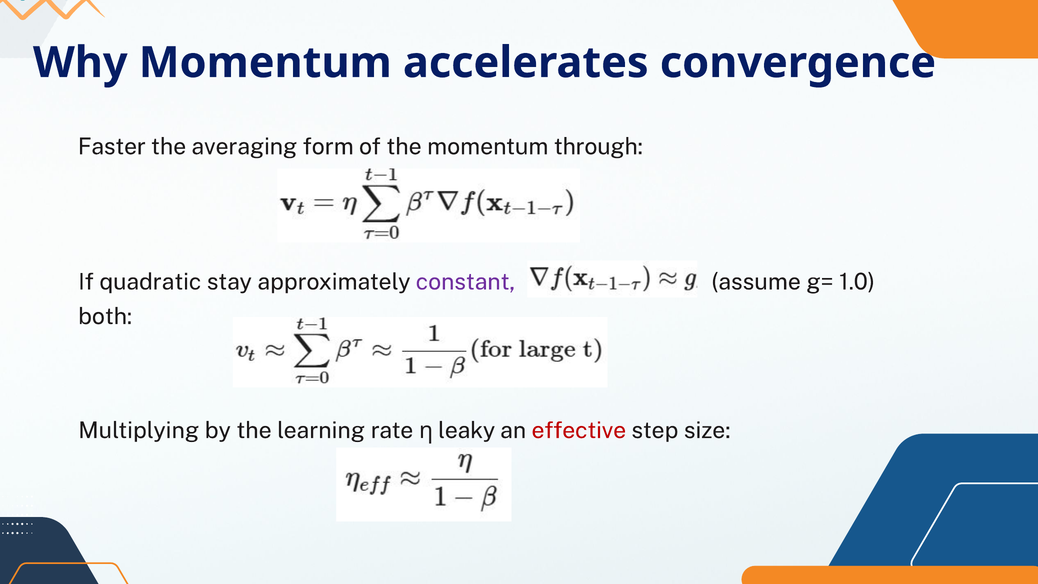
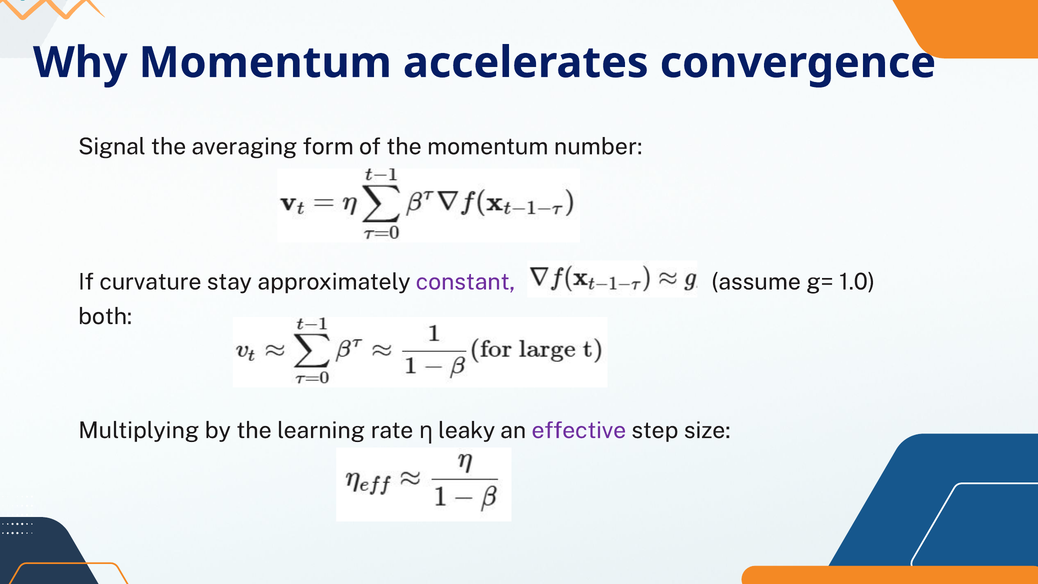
Faster: Faster -> Signal
through: through -> number
quadratic: quadratic -> curvature
effective colour: red -> purple
